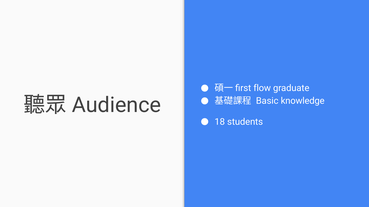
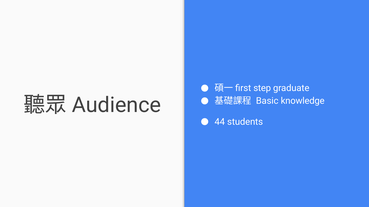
flow: flow -> step
18: 18 -> 44
